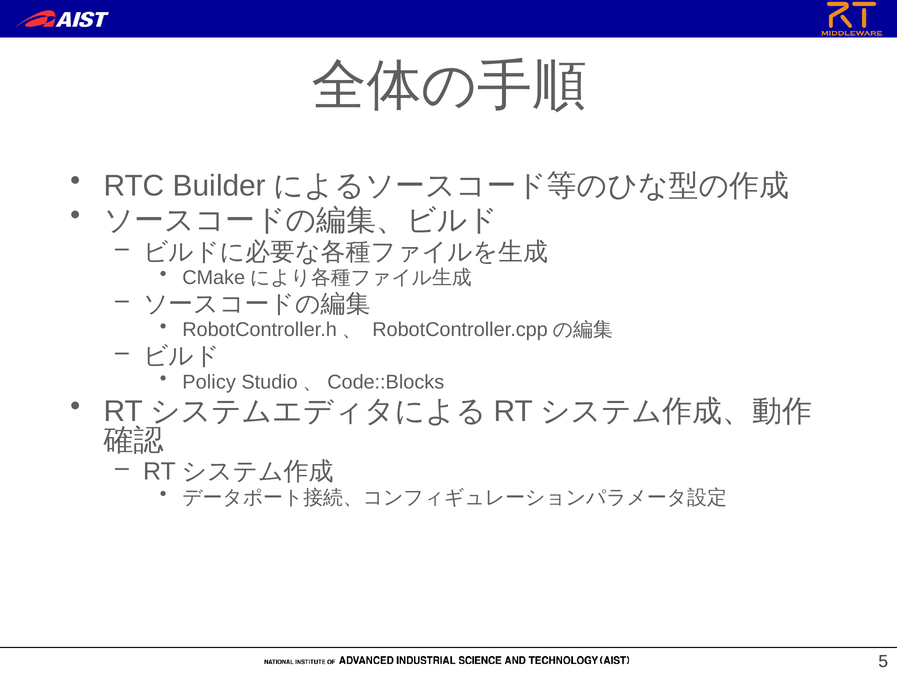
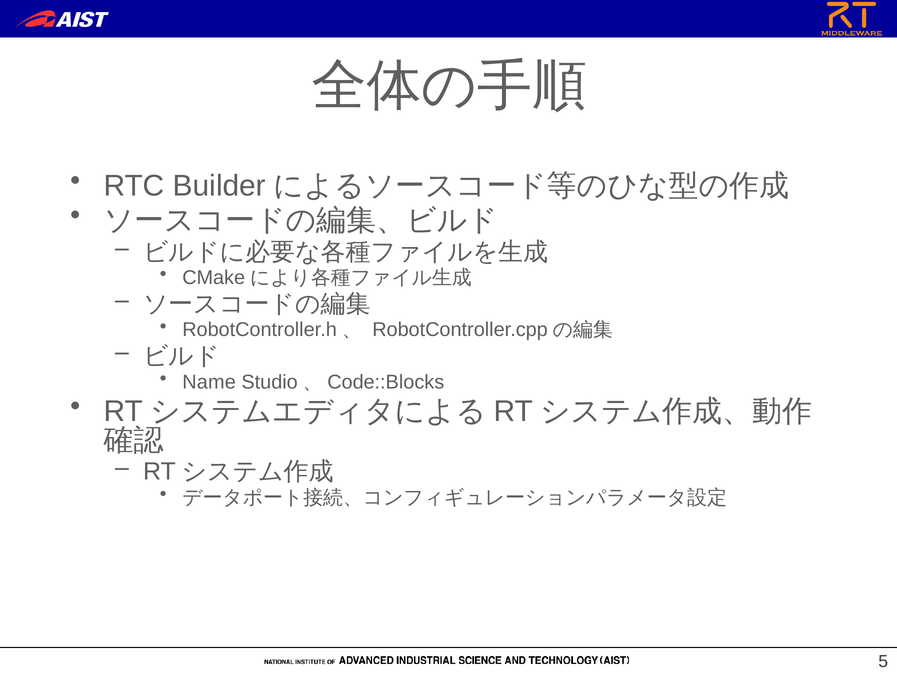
Policy: Policy -> Name
